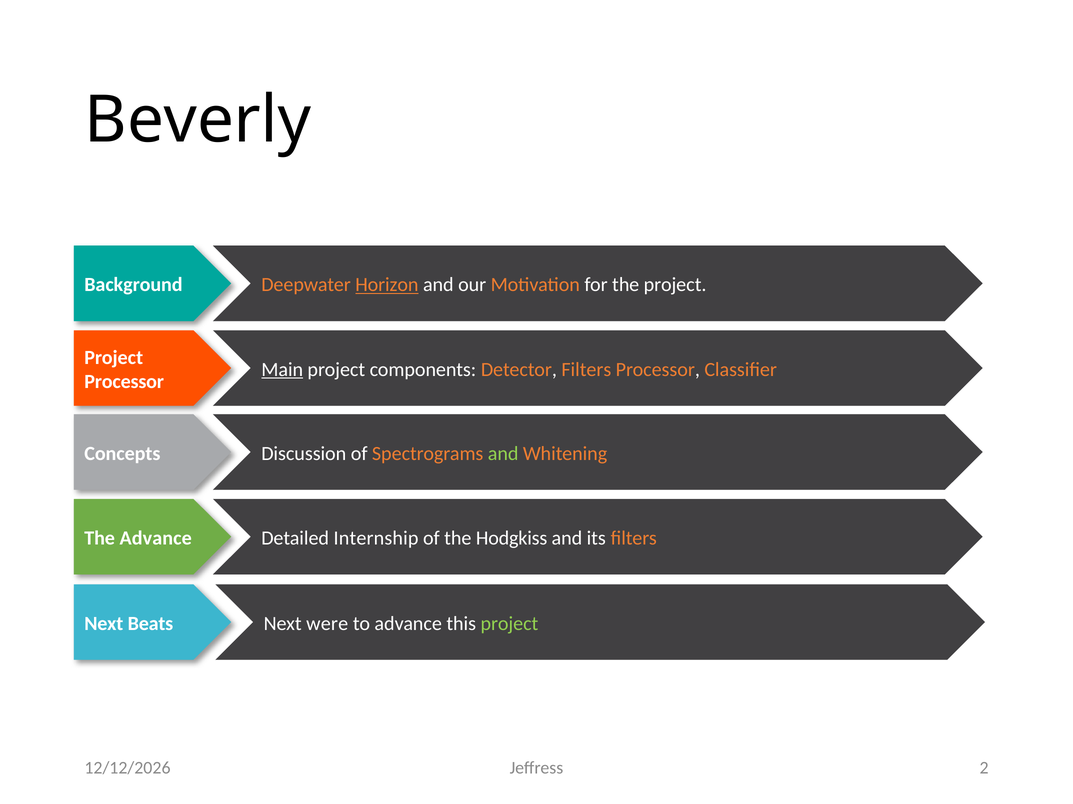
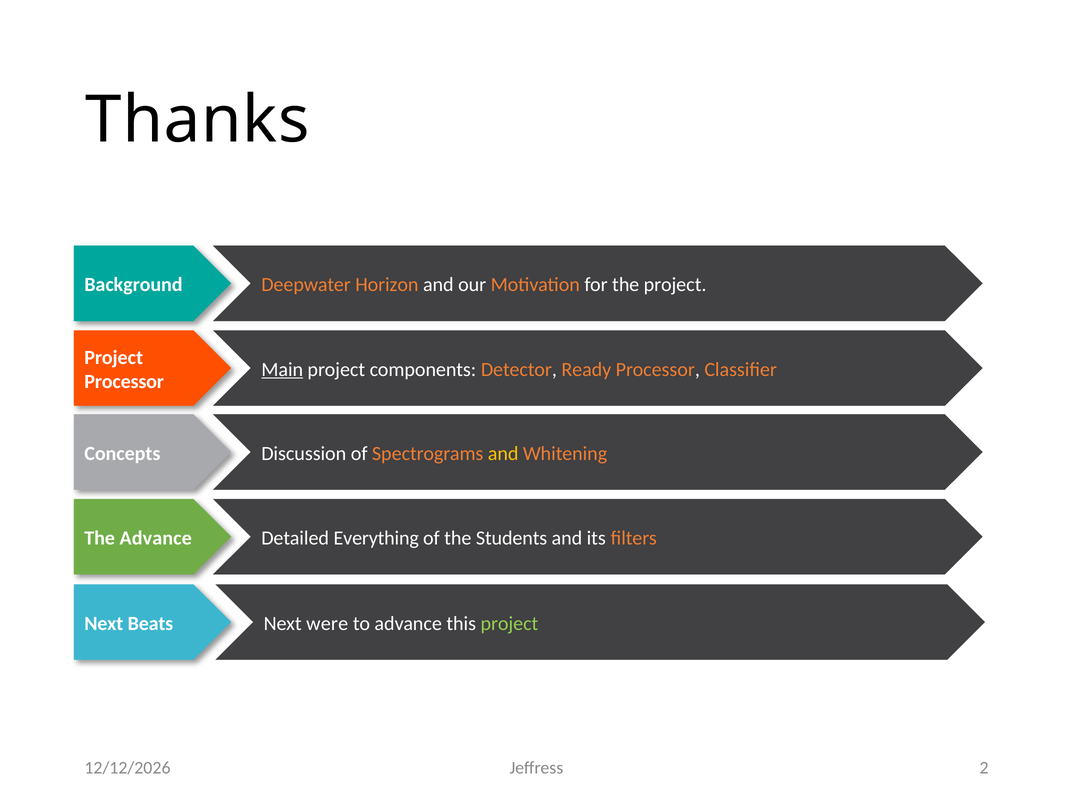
Beverly: Beverly -> Thanks
Horizon underline: present -> none
Detector Filters: Filters -> Ready
and at (503, 454) colour: light green -> yellow
Internship: Internship -> Everything
Hodgkiss: Hodgkiss -> Students
